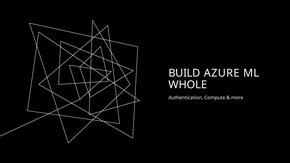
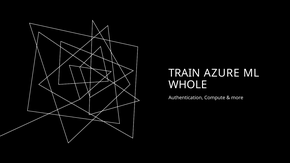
BUILD: BUILD -> TRAIN
